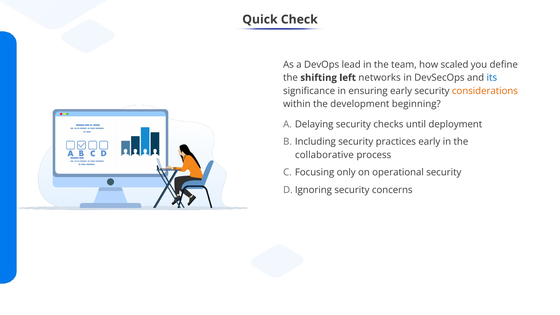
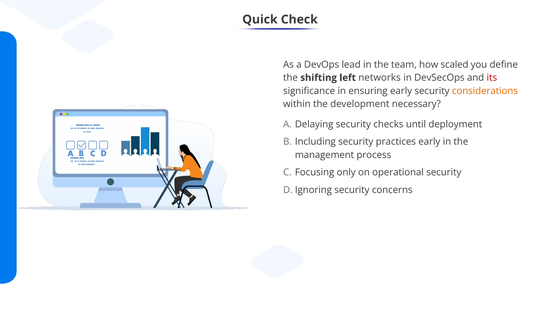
its colour: blue -> red
beginning: beginning -> necessary
collaborative: collaborative -> management
